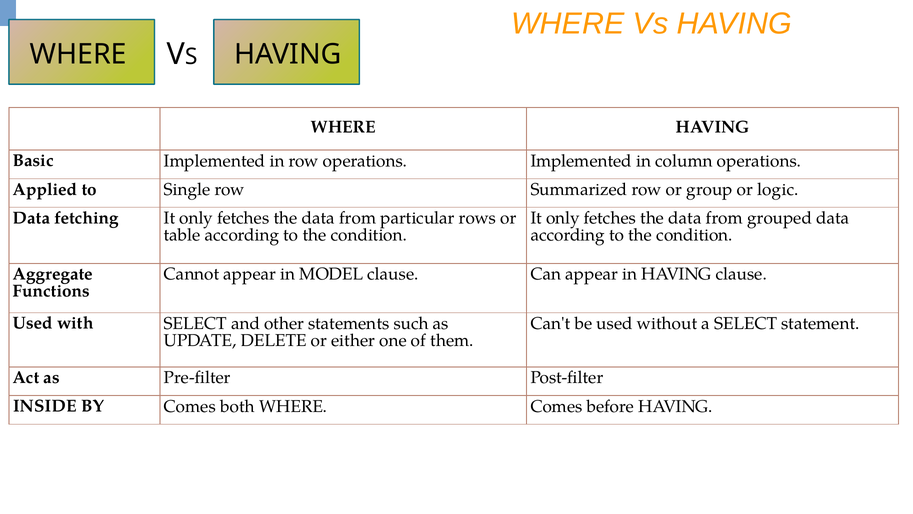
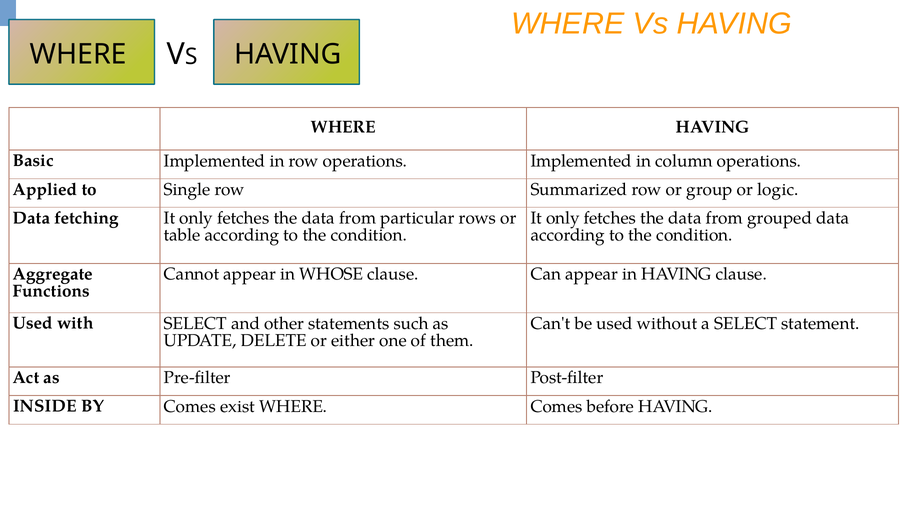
MODEL: MODEL -> WHOSE
both: both -> exist
